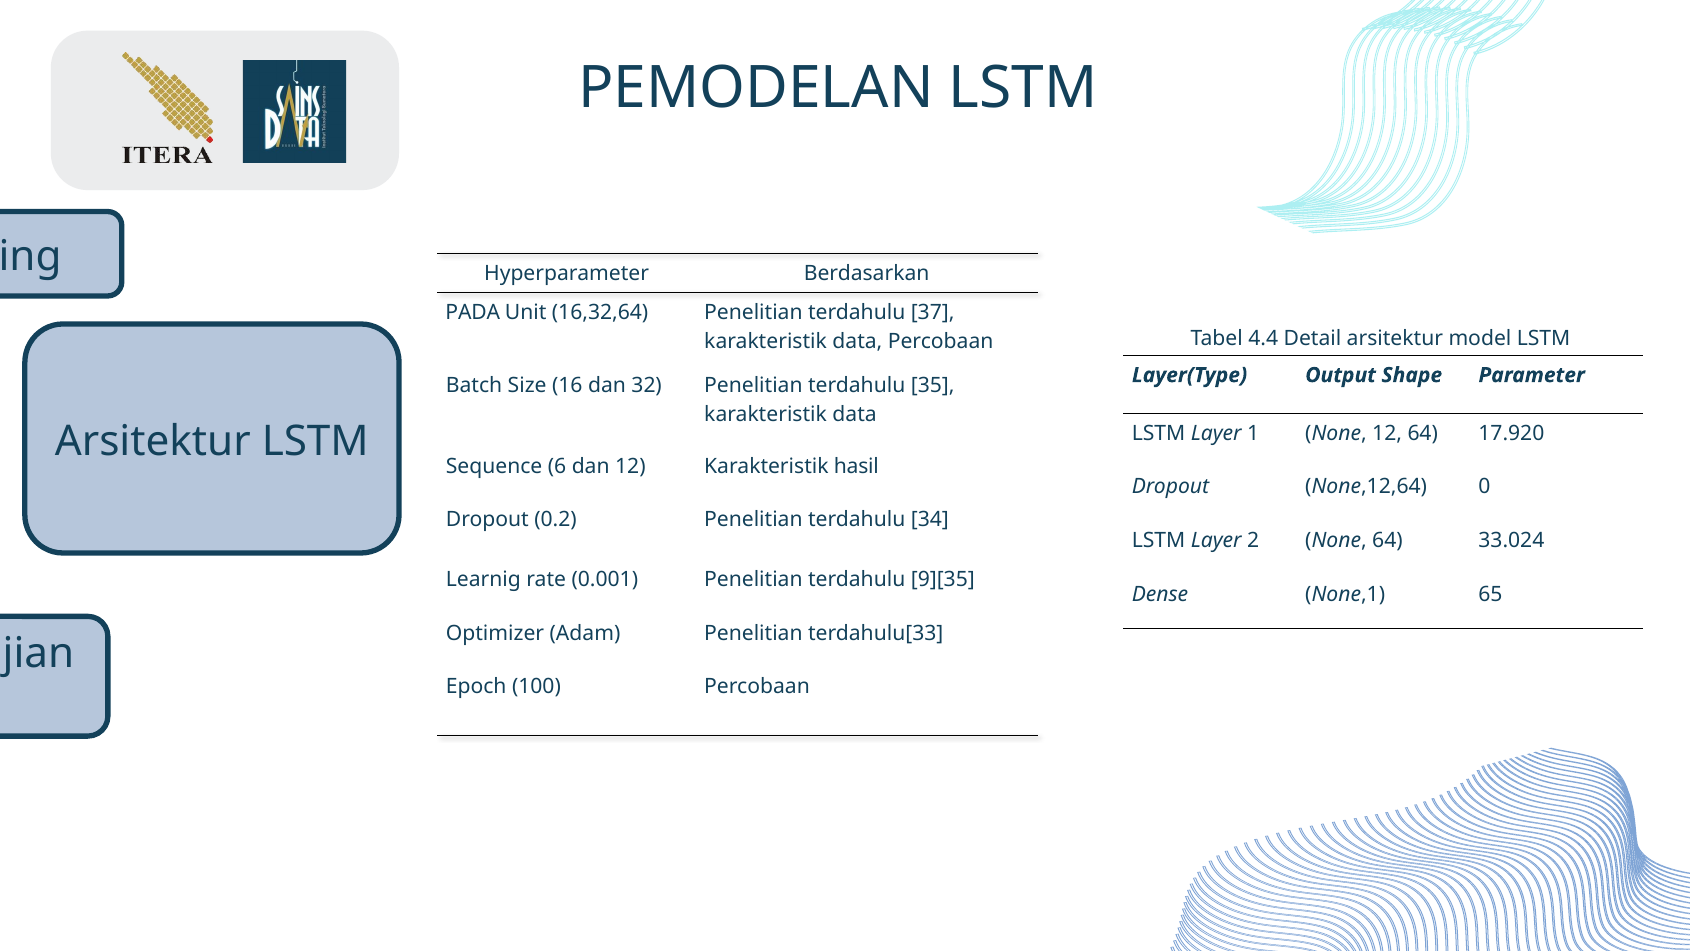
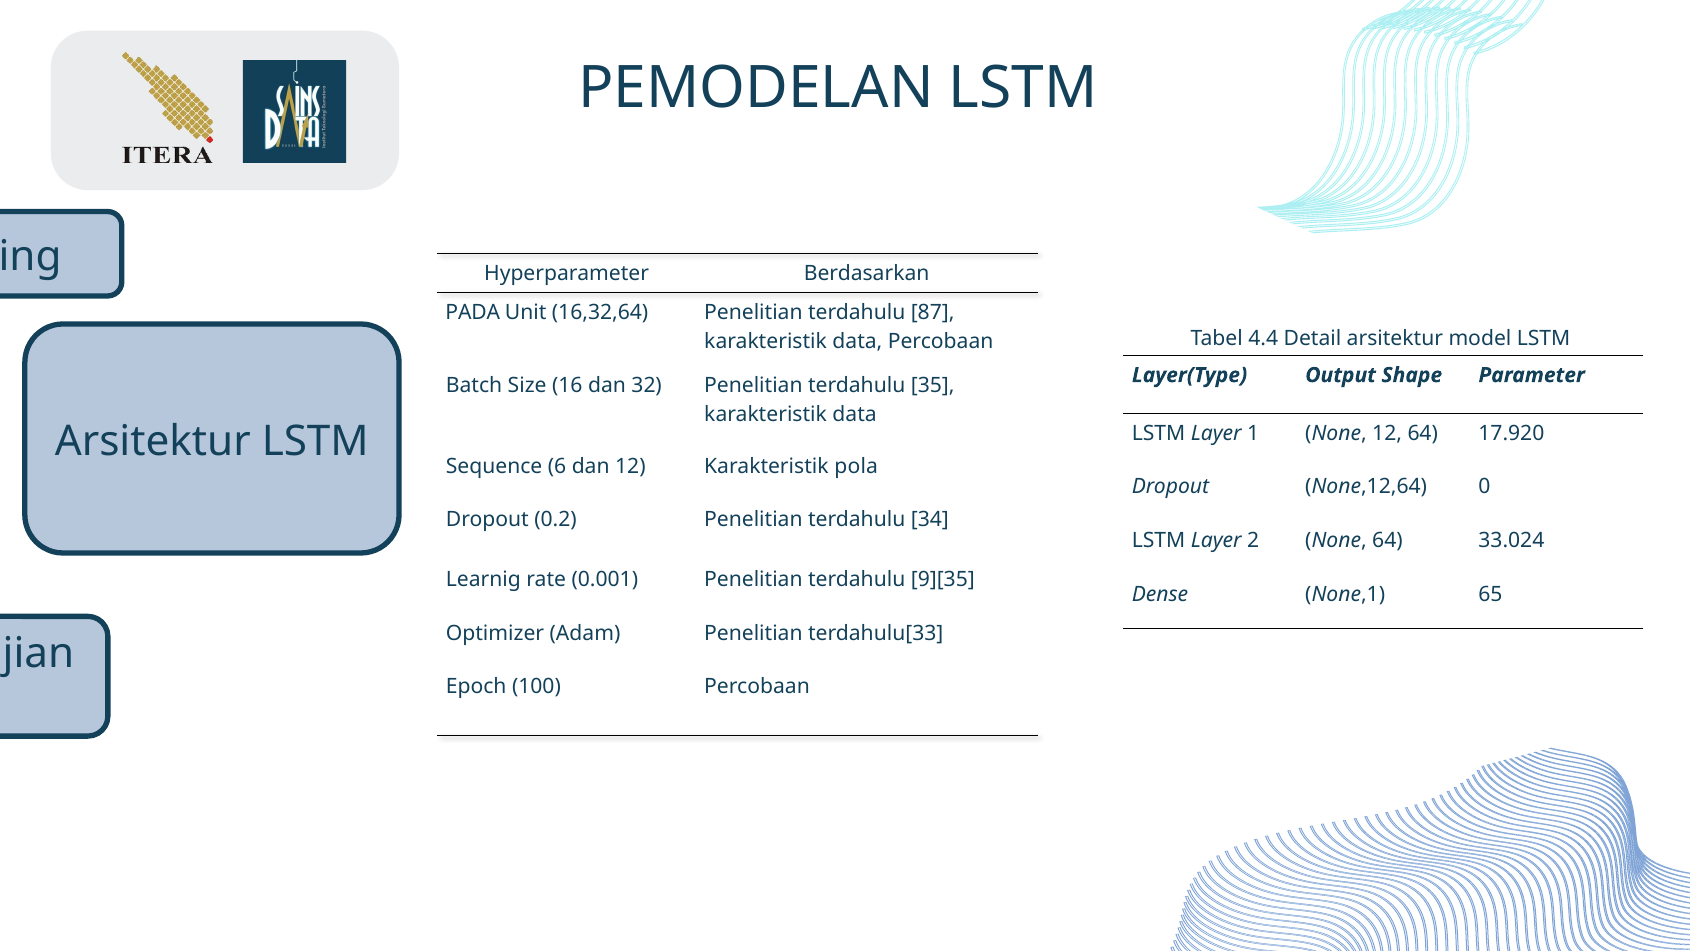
37: 37 -> 87
Karakteristik hasil: hasil -> pola
